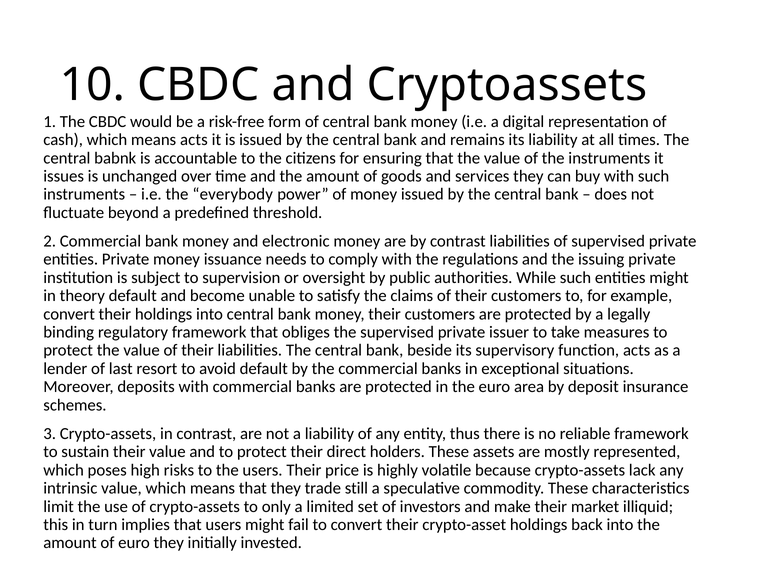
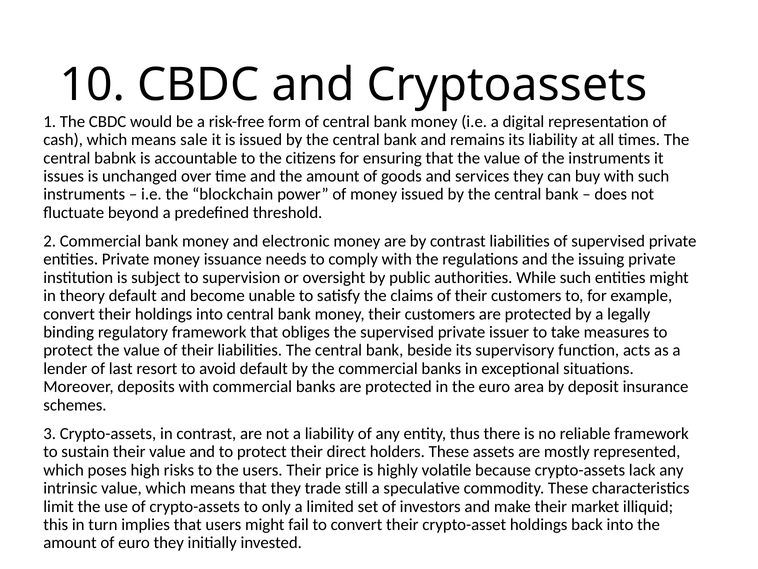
means acts: acts -> sale
everybody: everybody -> blockchain
